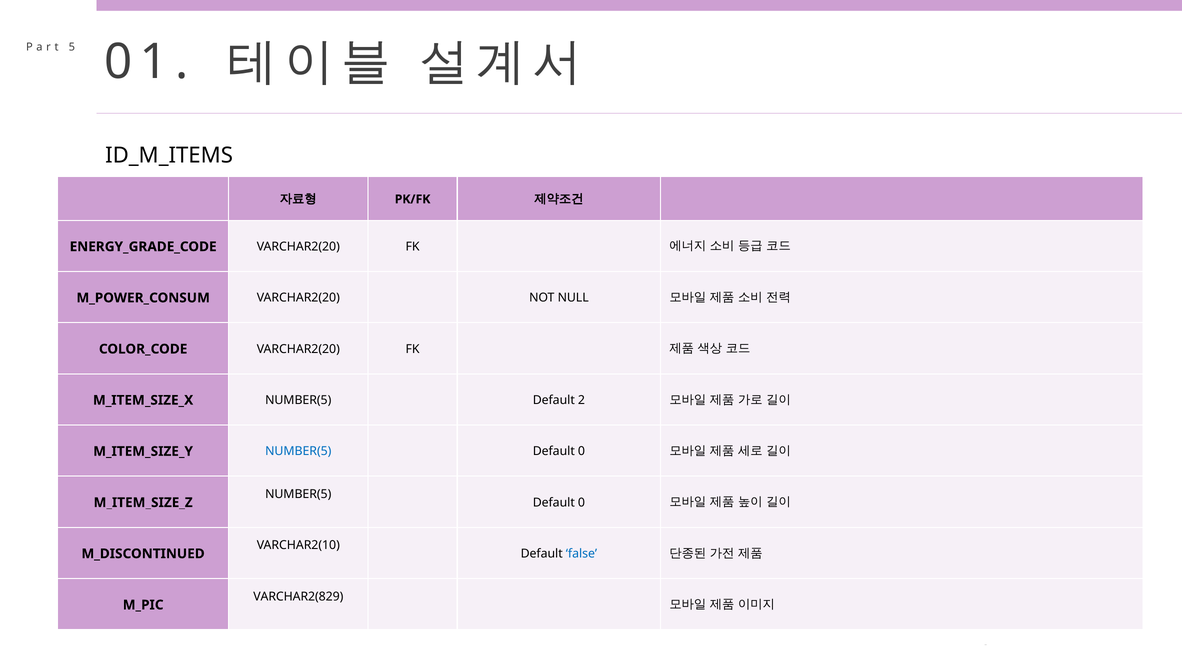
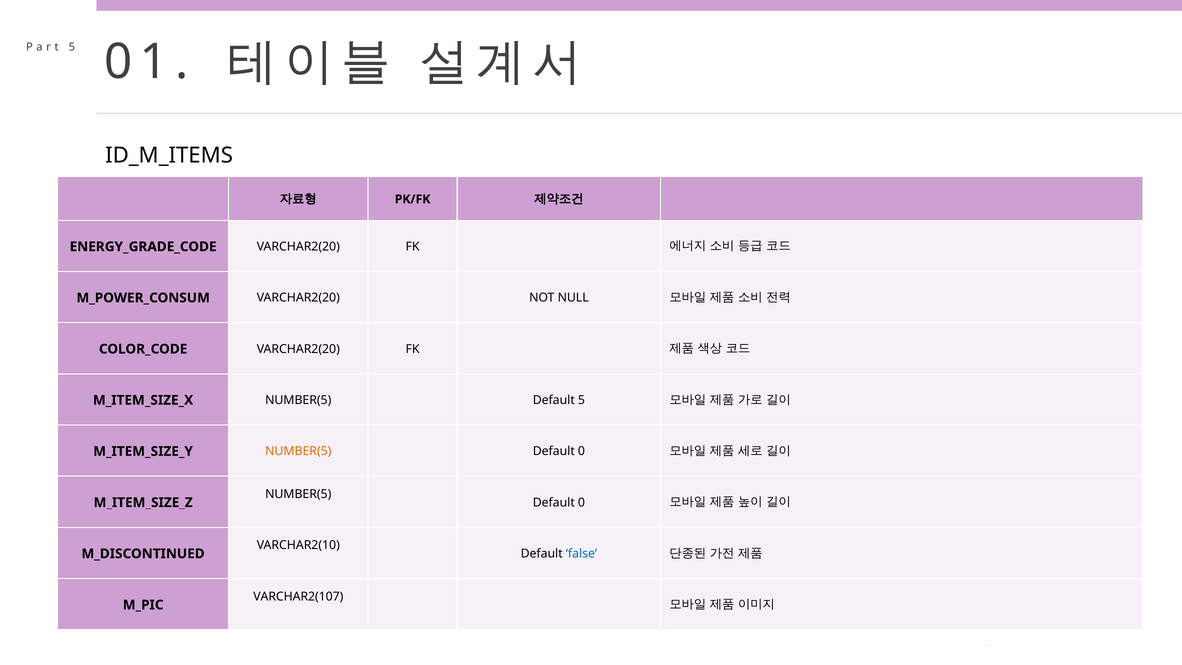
Default 2: 2 -> 5
NUMBER(5 at (298, 451) colour: blue -> orange
VARCHAR2(829: VARCHAR2(829 -> VARCHAR2(107
